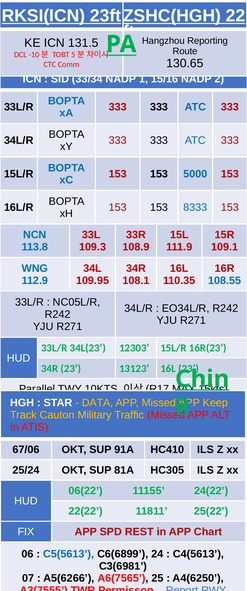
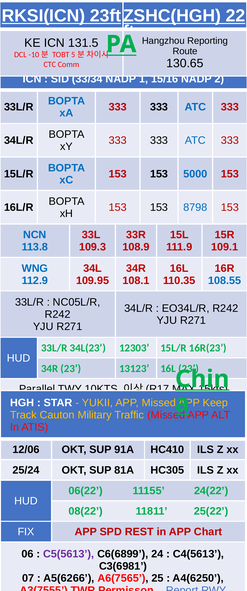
8333: 8333 -> 8798
DATA: DATA -> YUKII
67/06: 67/06 -> 12/06
22(22: 22(22 -> 08(22
C5(5613 colour: blue -> purple
